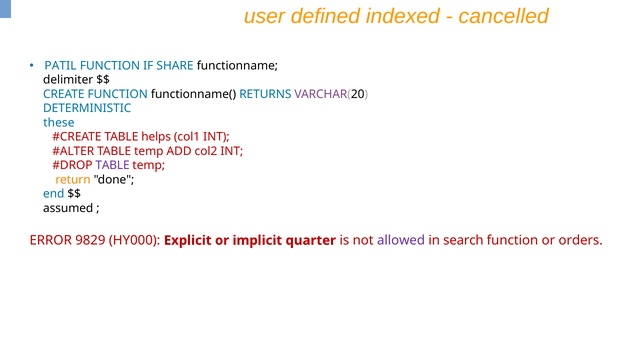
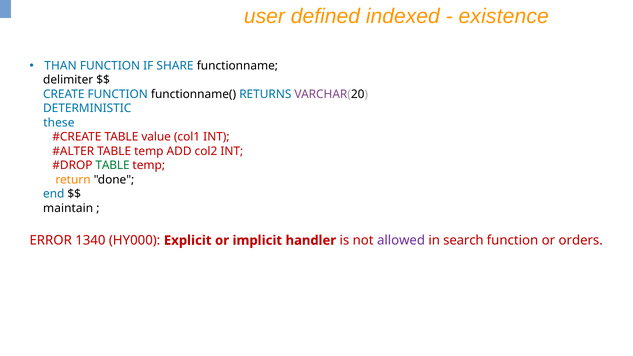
cancelled: cancelled -> existence
PATIL: PATIL -> THAN
helps: helps -> value
TABLE at (113, 165) colour: purple -> green
assumed: assumed -> maintain
9829: 9829 -> 1340
quarter: quarter -> handler
